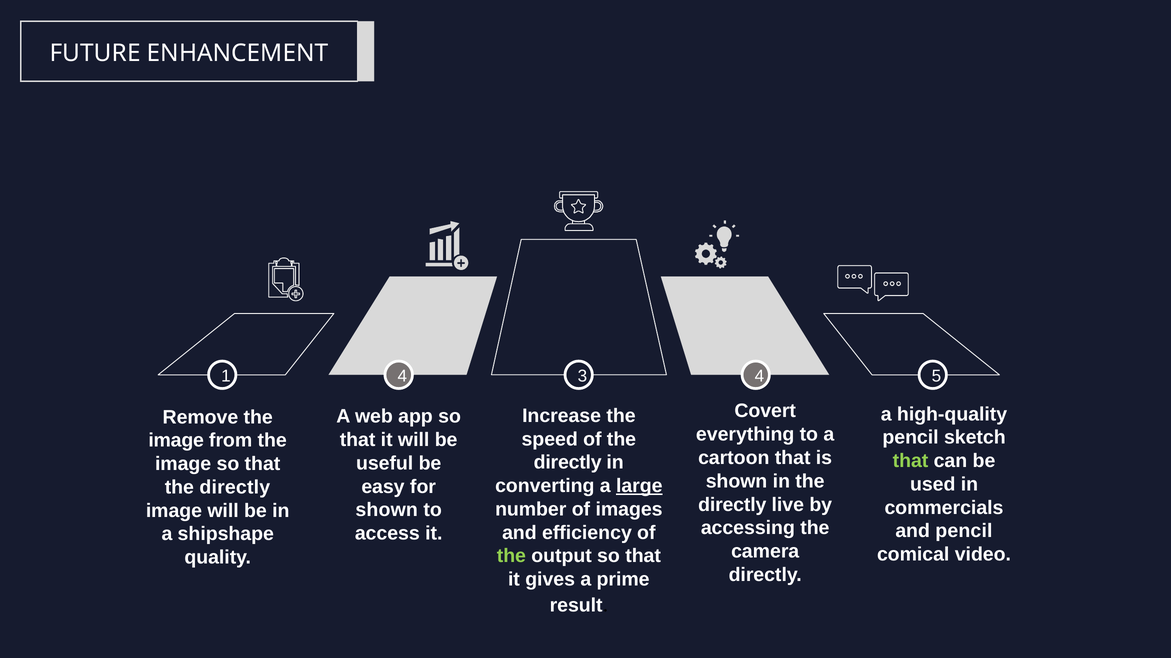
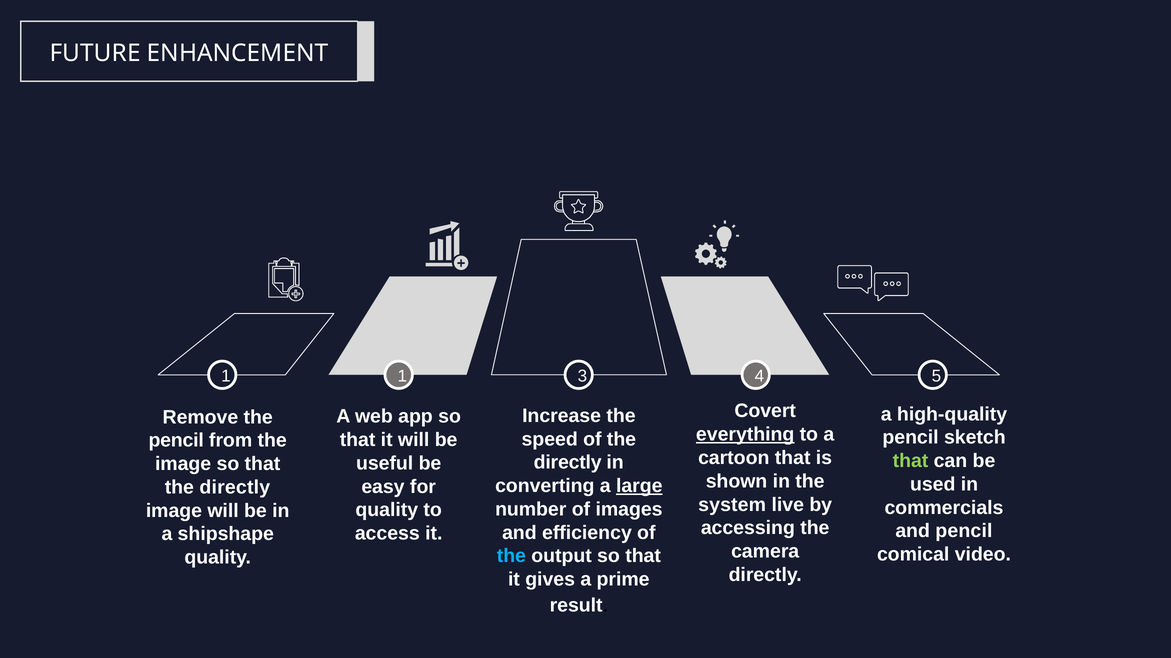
1 4: 4 -> 1
everything underline: none -> present
image at (176, 441): image -> pencil
directly at (732, 505): directly -> system
shown at (387, 511): shown -> quality
the at (511, 557) colour: light green -> light blue
